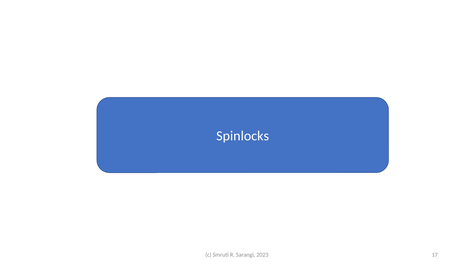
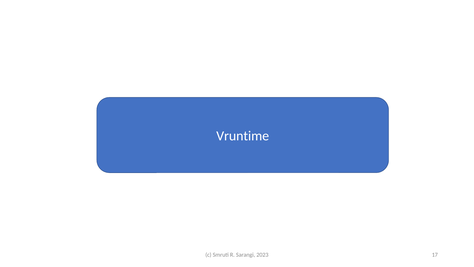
Spinlocks: Spinlocks -> Vruntime
